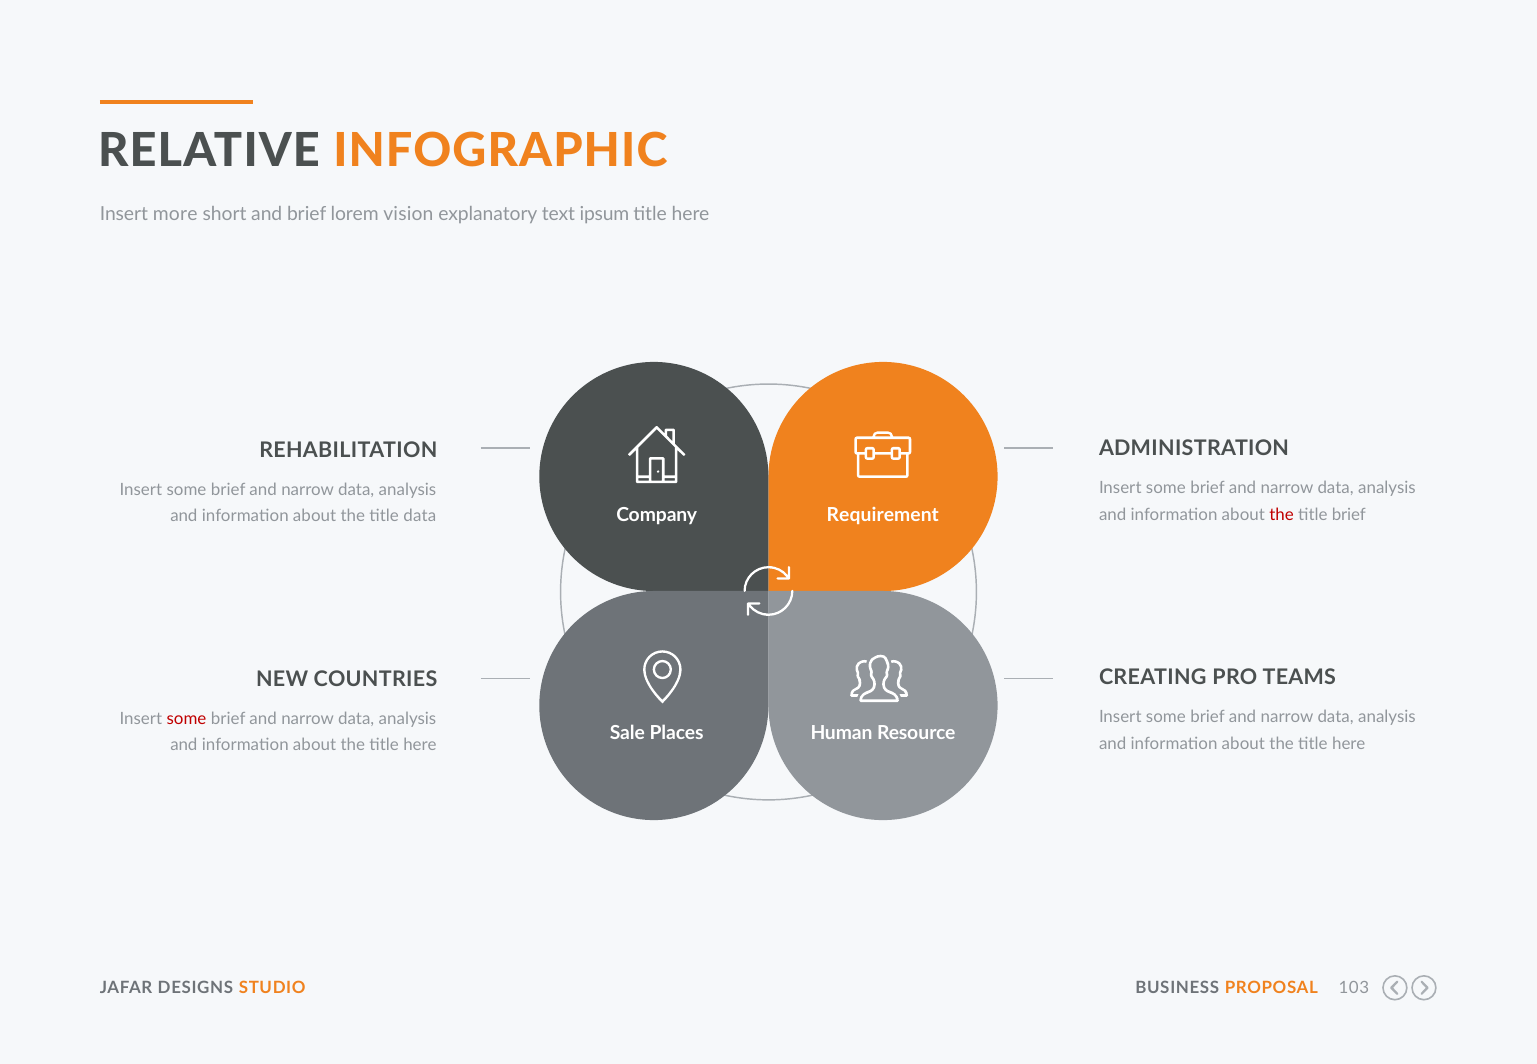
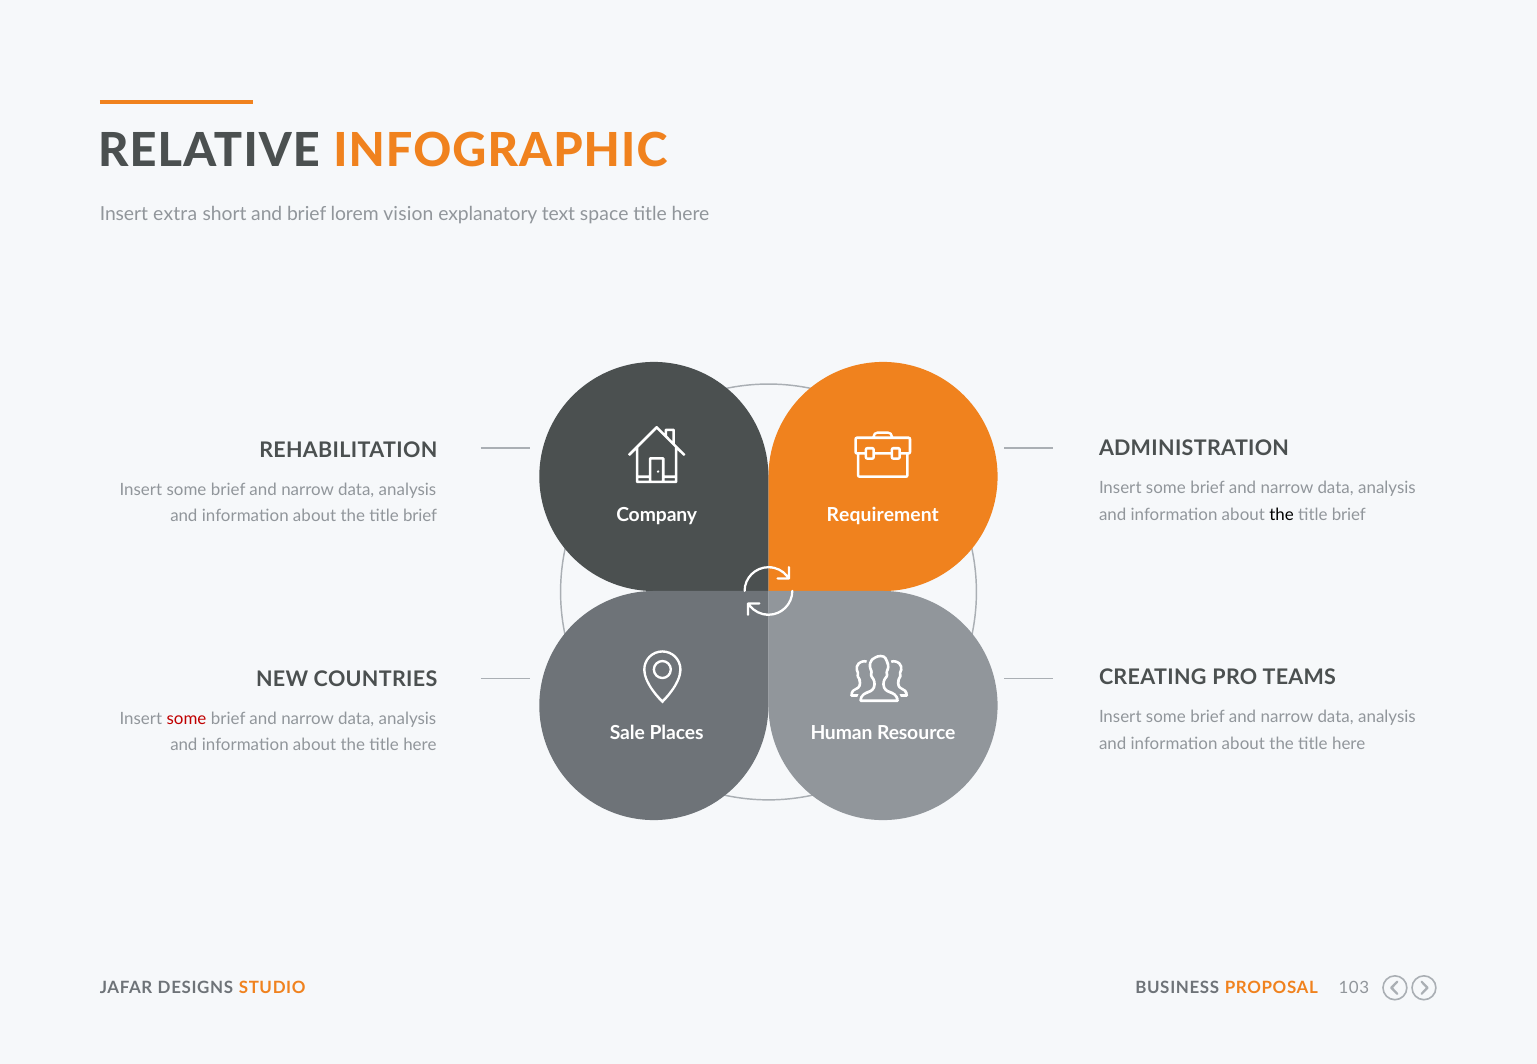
more: more -> extra
ipsum: ipsum -> space
the at (1282, 515) colour: red -> black
data at (420, 516): data -> brief
